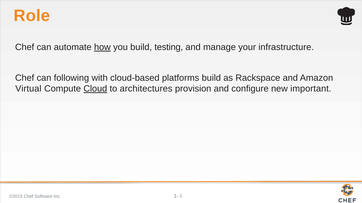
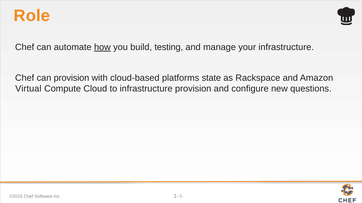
can following: following -> provision
platforms build: build -> state
Cloud underline: present -> none
to architectures: architectures -> infrastructure
important: important -> questions
